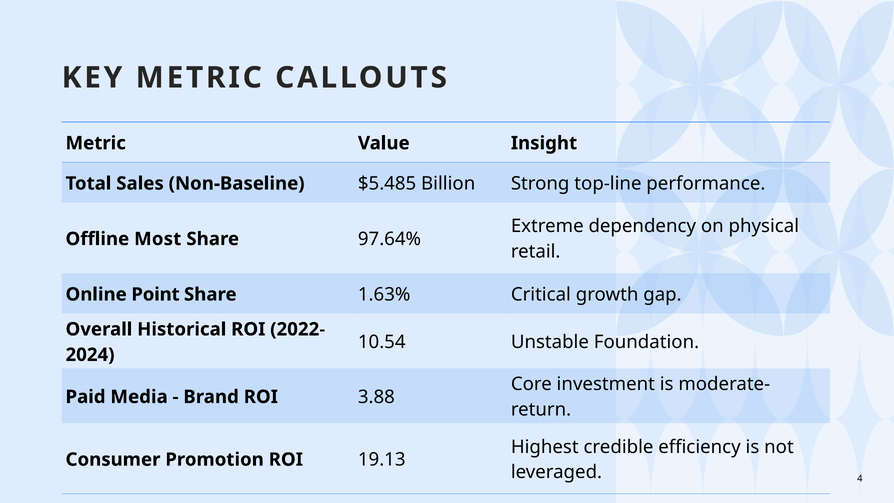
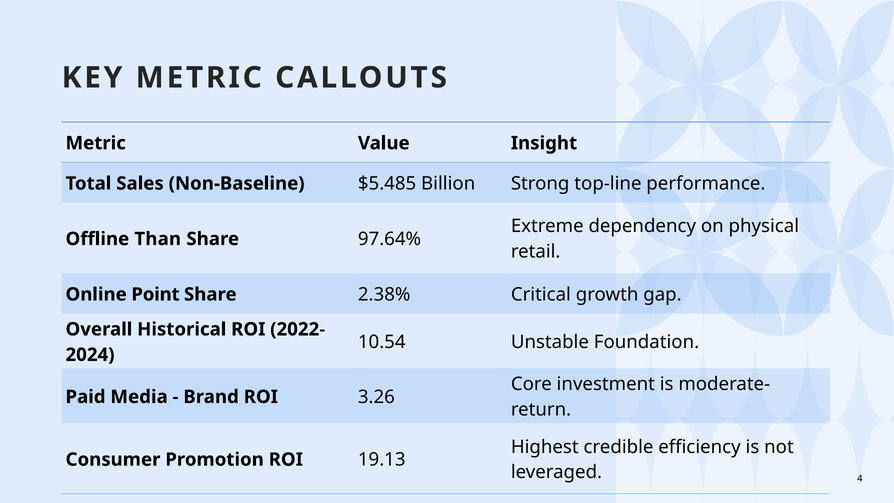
Most: Most -> Than
1.63%: 1.63% -> 2.38%
3.88: 3.88 -> 3.26
